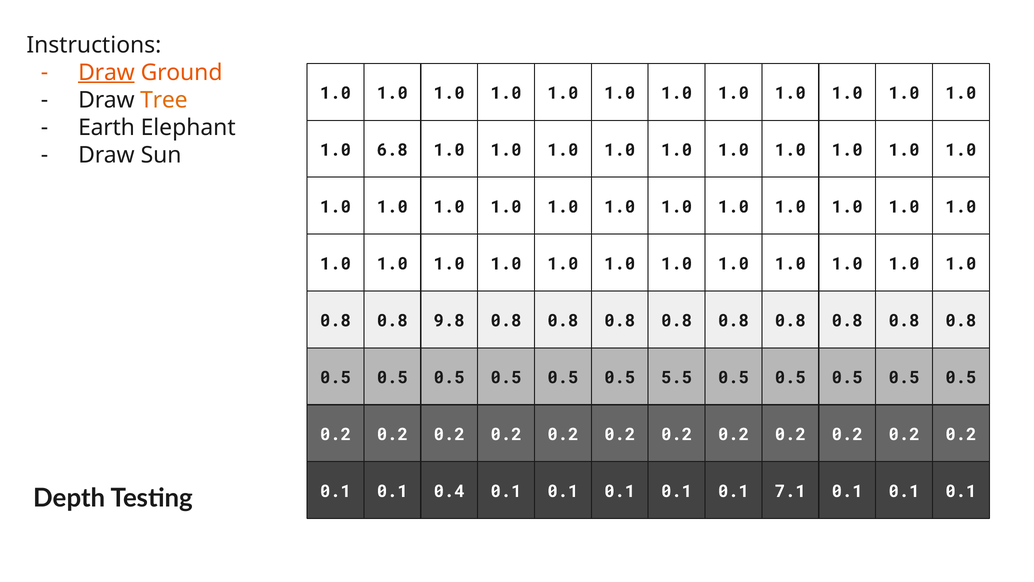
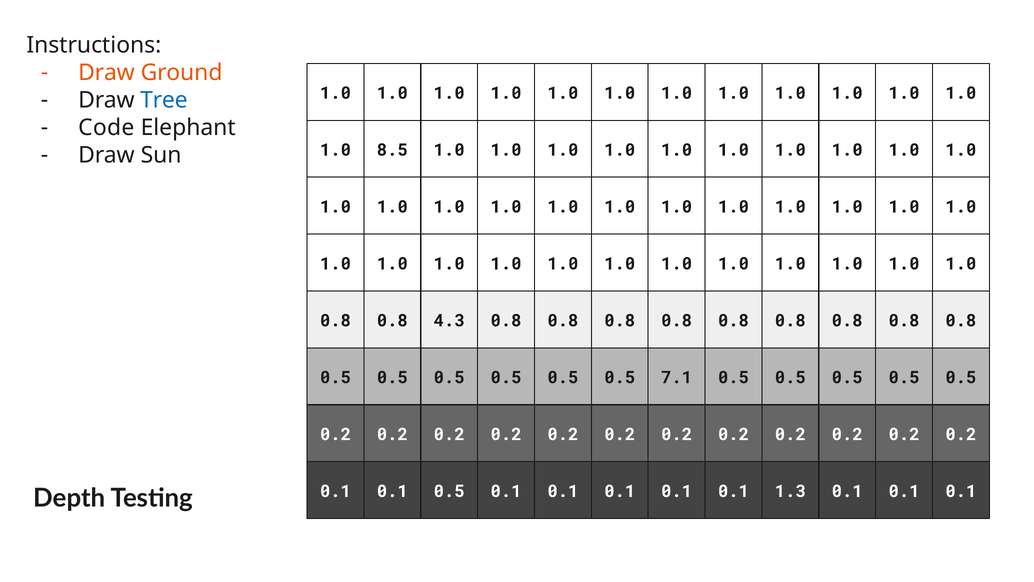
Draw at (106, 72) underline: present -> none
Tree colour: orange -> blue
Earth: Earth -> Code
6.8: 6.8 -> 8.5
9.8: 9.8 -> 4.3
5.5: 5.5 -> 7.1
0.1 0.4: 0.4 -> 0.5
7.1: 7.1 -> 1.3
